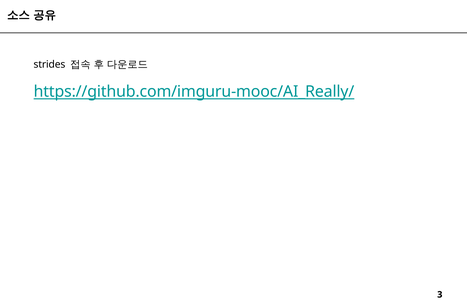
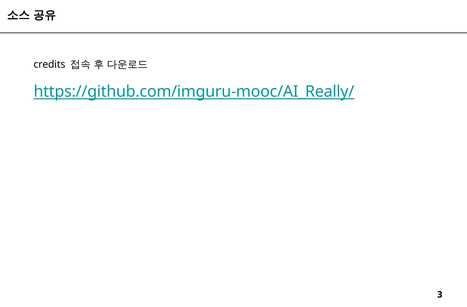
strides: strides -> credits
